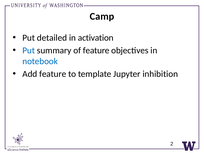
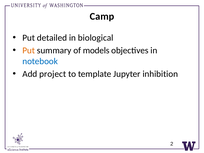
activation: activation -> biological
Put at (29, 50) colour: blue -> orange
of feature: feature -> models
Add feature: feature -> project
